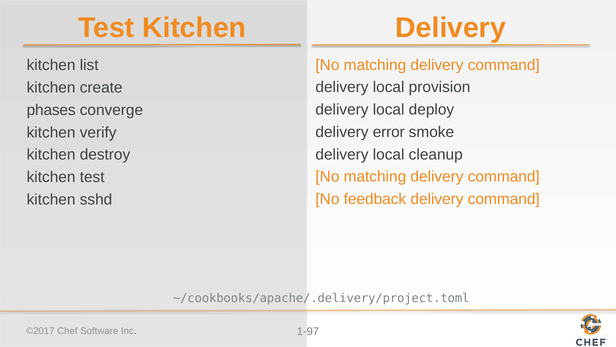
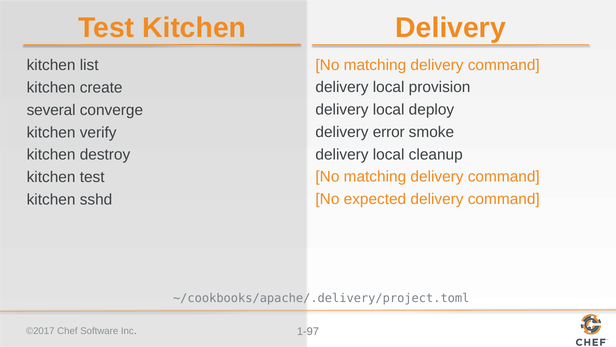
phases: phases -> several
feedback: feedback -> expected
